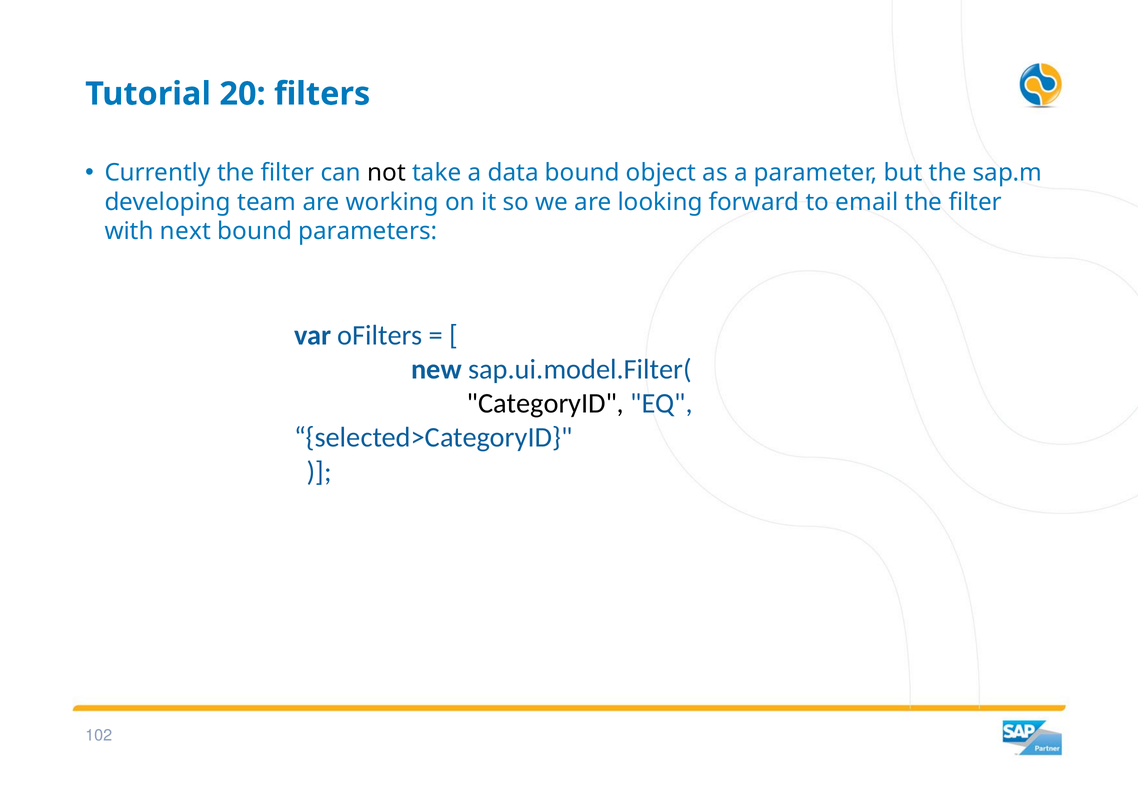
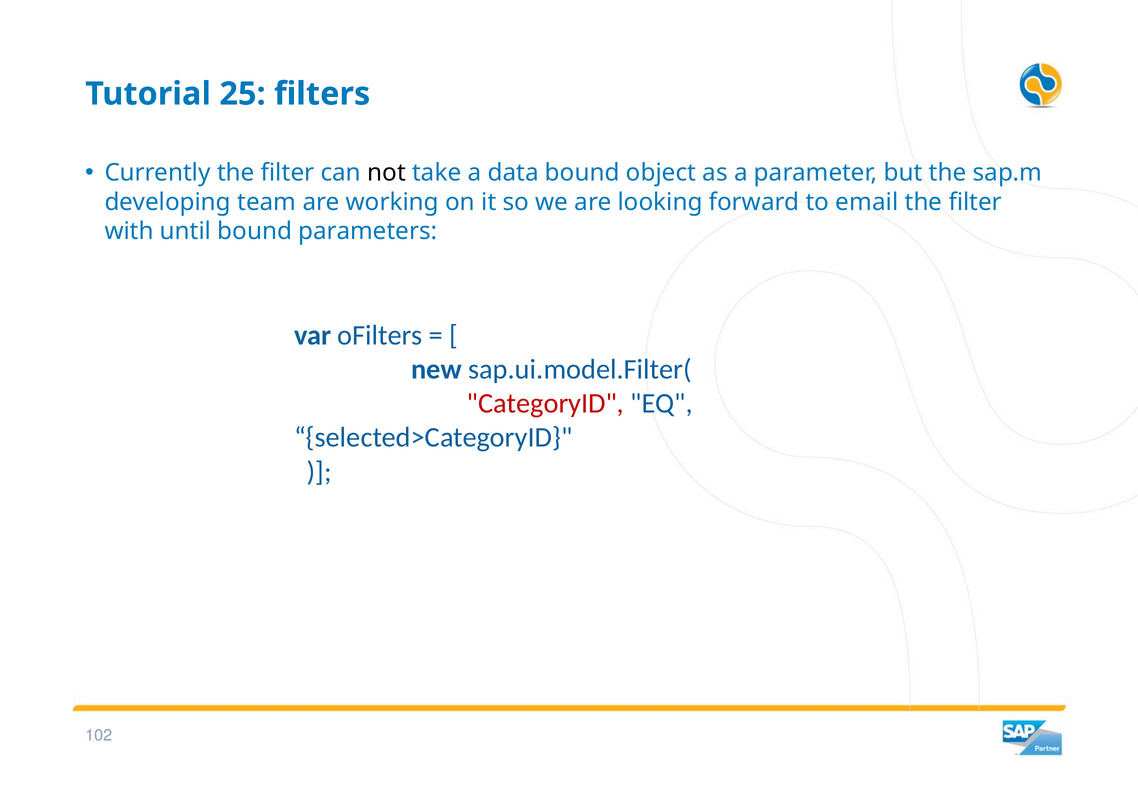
20: 20 -> 25
next: next -> until
CategoryID colour: black -> red
